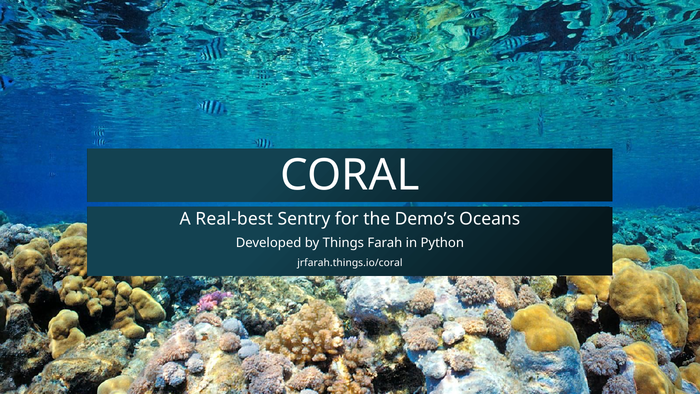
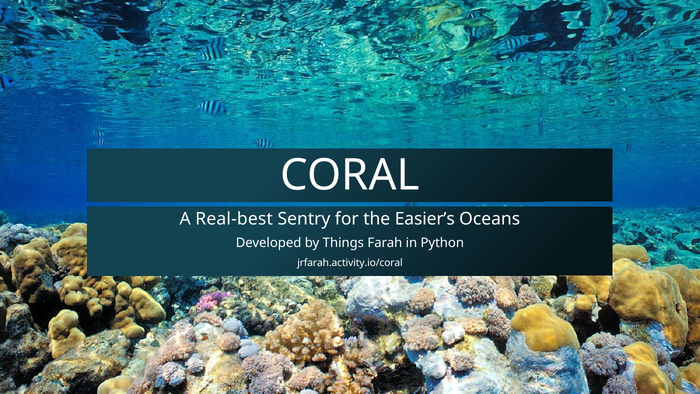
Demo’s: Demo’s -> Easier’s
jrfarah.things.io/coral: jrfarah.things.io/coral -> jrfarah.activity.io/coral
